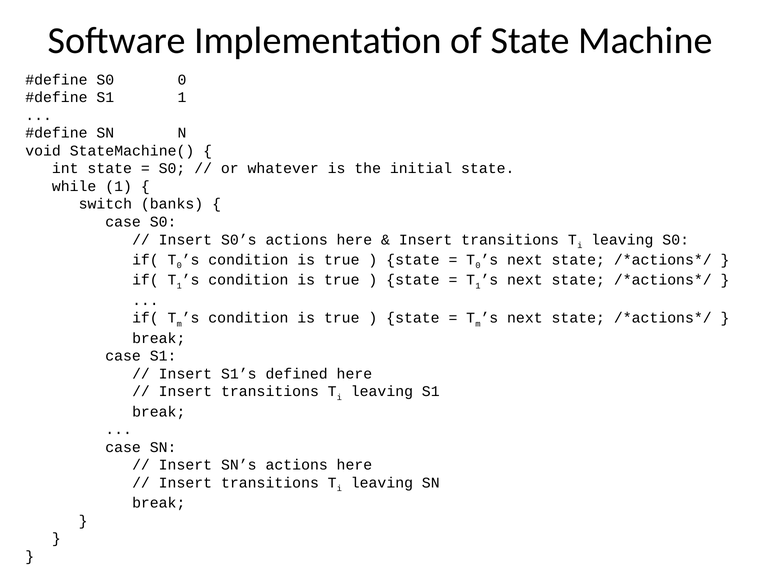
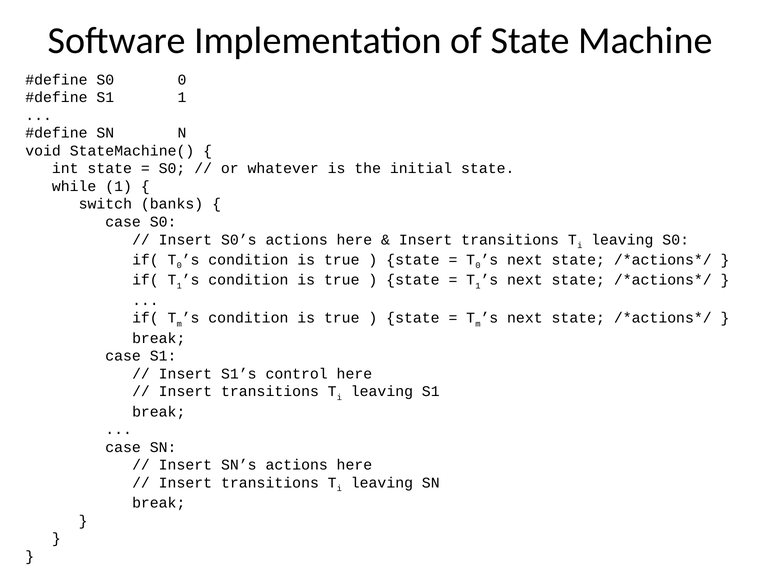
defined: defined -> control
